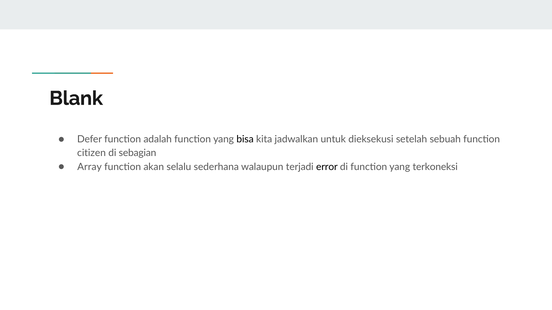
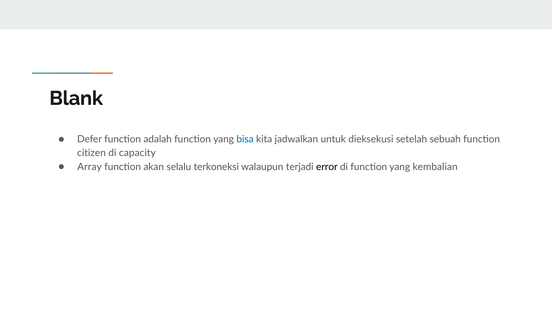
bisa colour: black -> blue
sebagian: sebagian -> capacity
sederhana: sederhana -> terkoneksi
terkoneksi: terkoneksi -> kembalian
